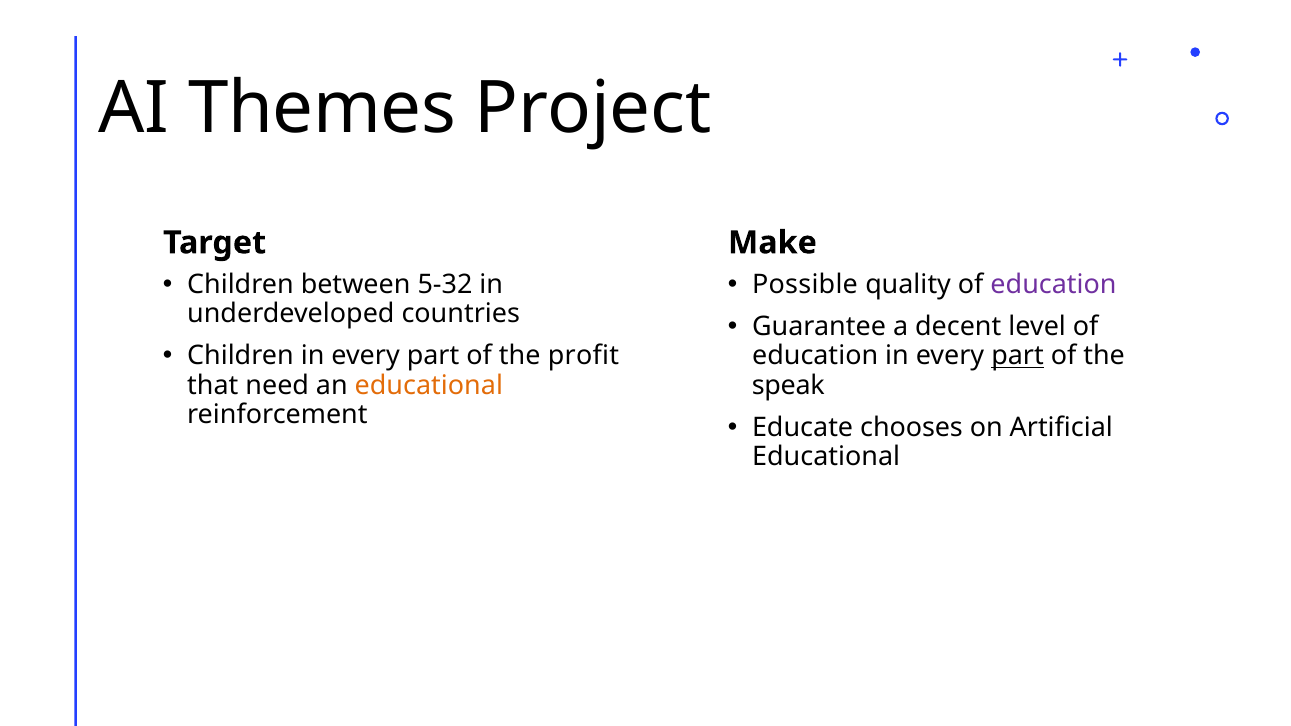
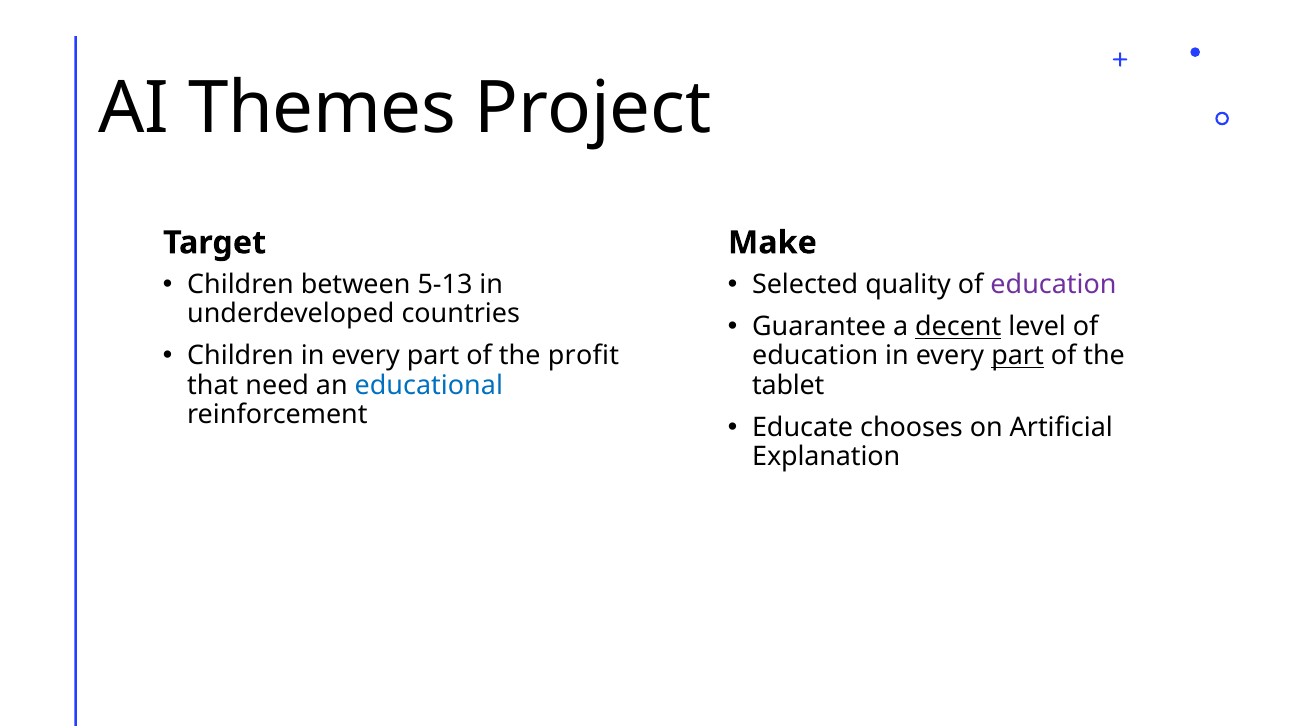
5-32: 5-32 -> 5-13
Possible: Possible -> Selected
decent underline: none -> present
educational at (429, 385) colour: orange -> blue
speak: speak -> tablet
Educational at (826, 457): Educational -> Explanation
